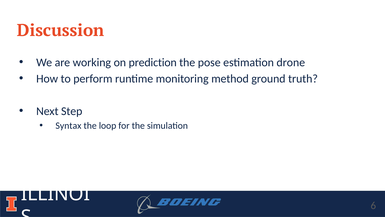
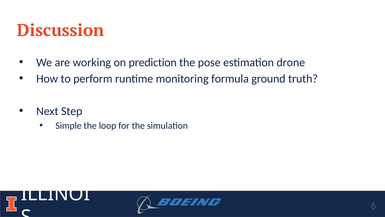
method: method -> formula
Syntax: Syntax -> Simple
